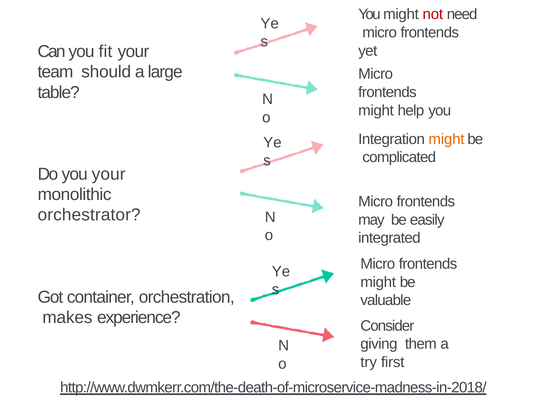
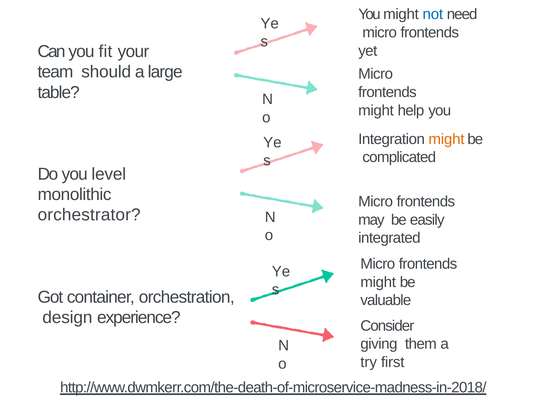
not colour: red -> blue
you your: your -> level
makes: makes -> design
